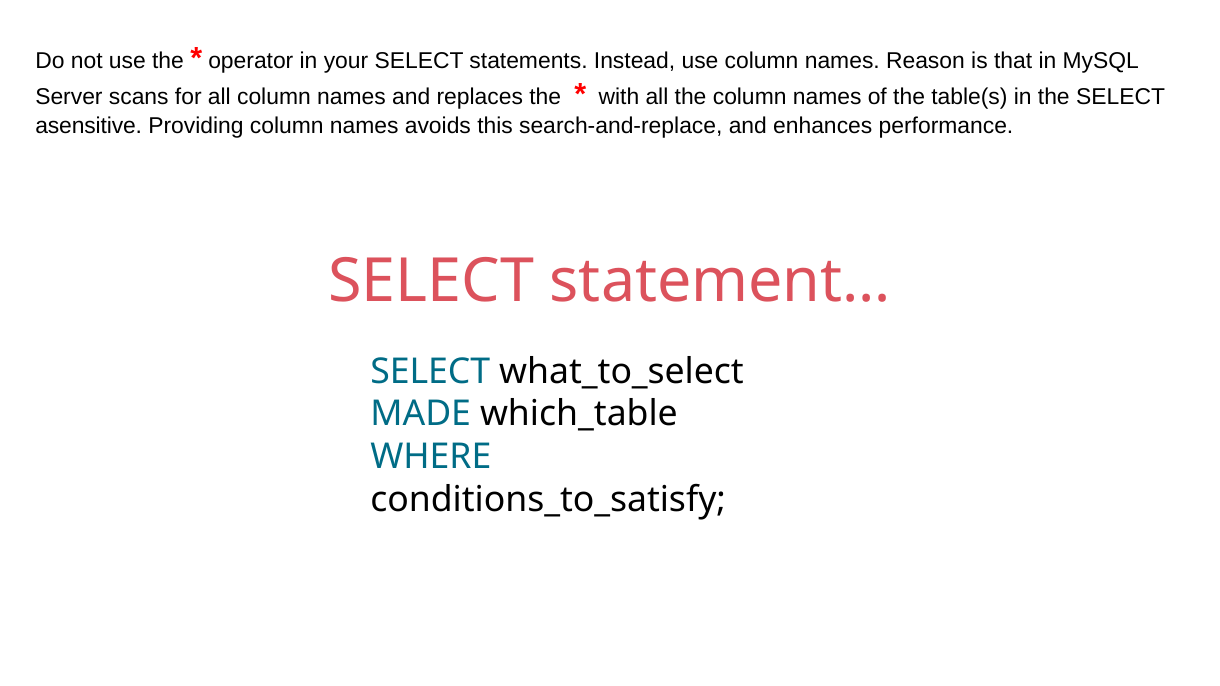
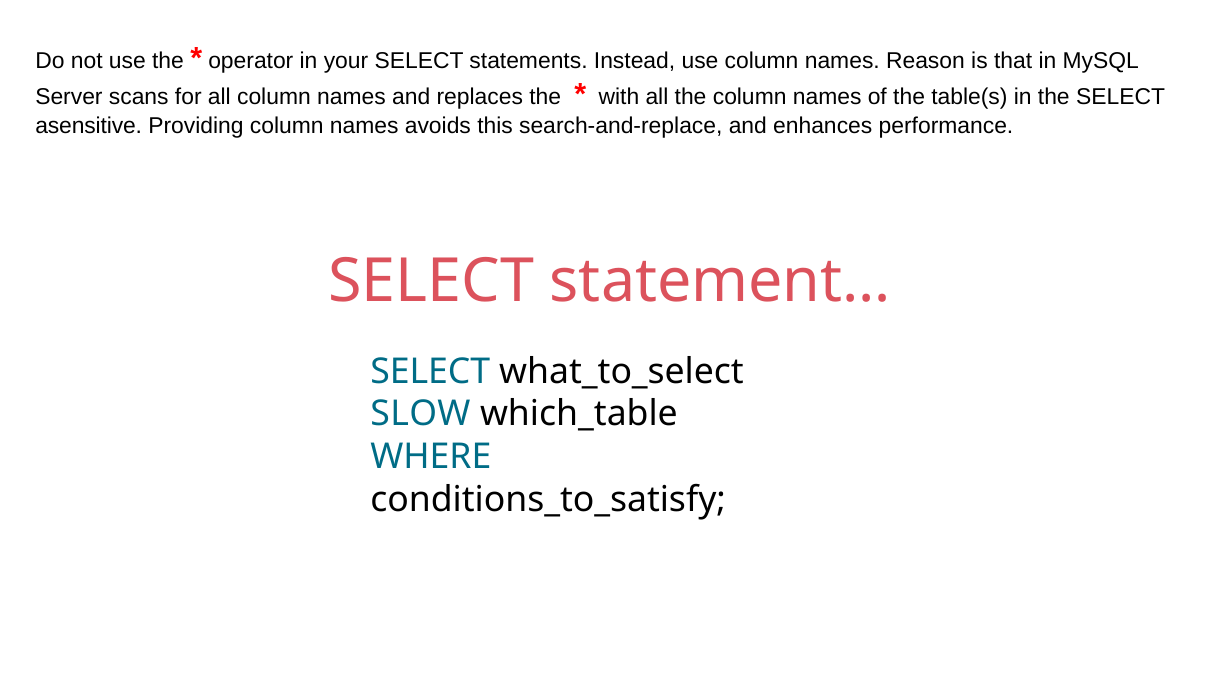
MADE: MADE -> SLOW
